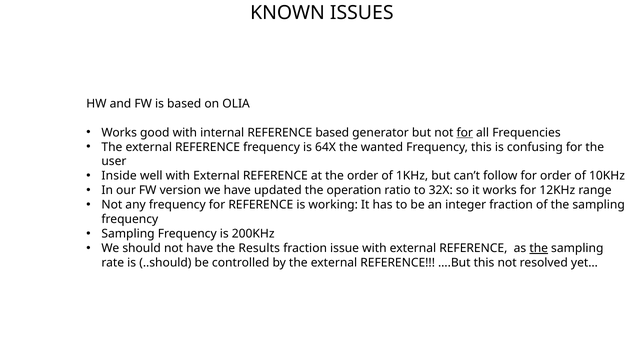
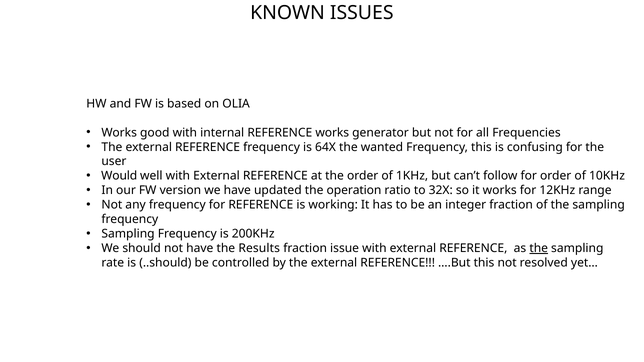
REFERENCE based: based -> works
for at (465, 133) underline: present -> none
Inside: Inside -> Would
